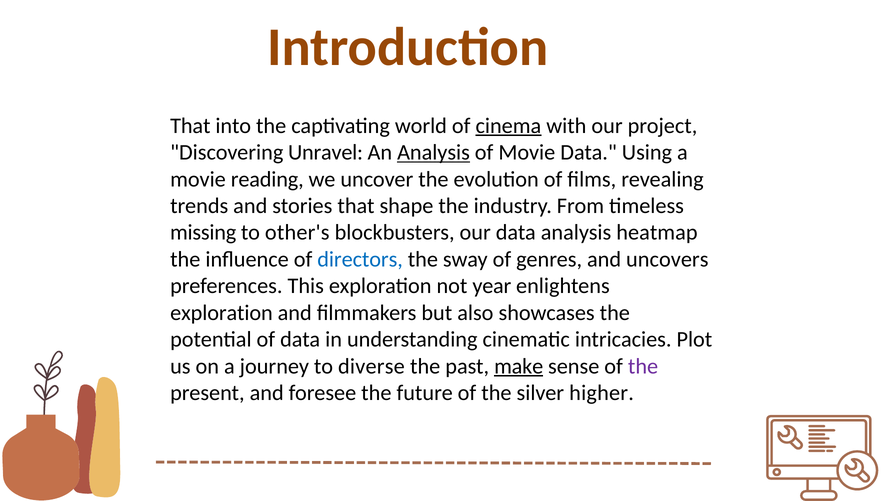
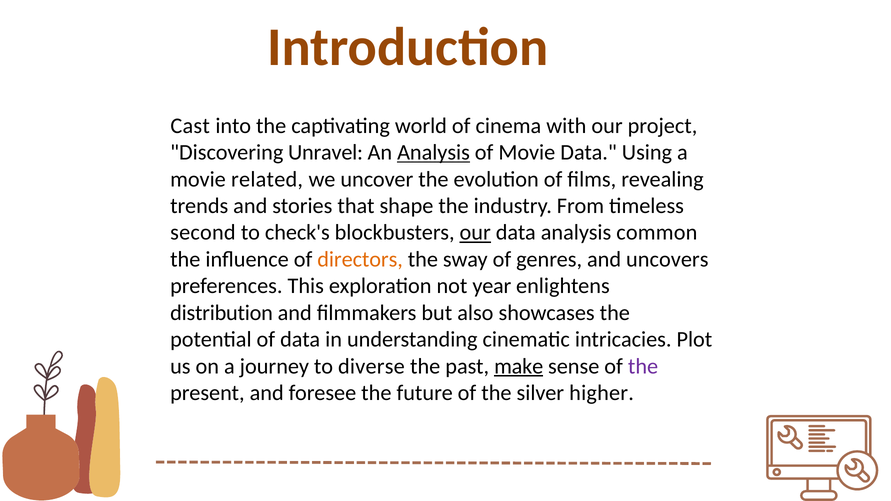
That at (190, 126): That -> Cast
cinema underline: present -> none
reading: reading -> related
missing: missing -> second
other's: other's -> check's
our at (475, 233) underline: none -> present
heatmap: heatmap -> common
directors colour: blue -> orange
exploration at (221, 313): exploration -> distribution
